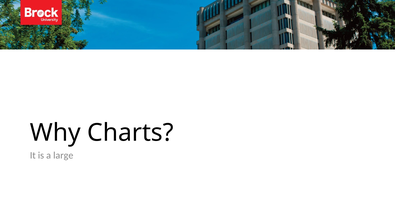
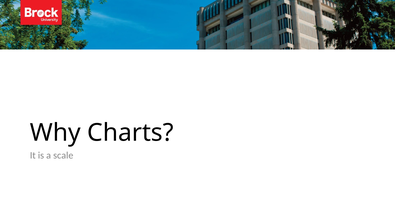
large: large -> scale
